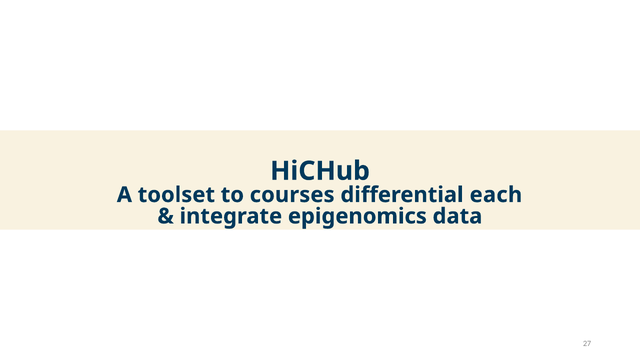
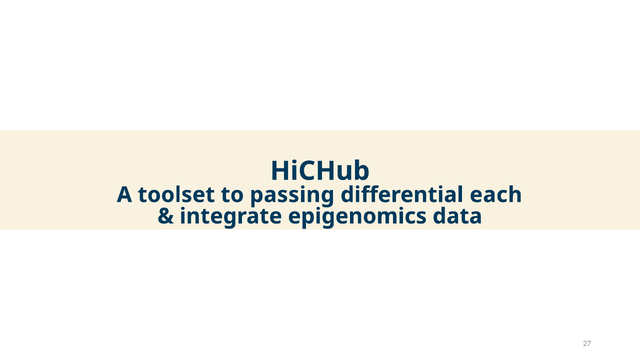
courses: courses -> passing
